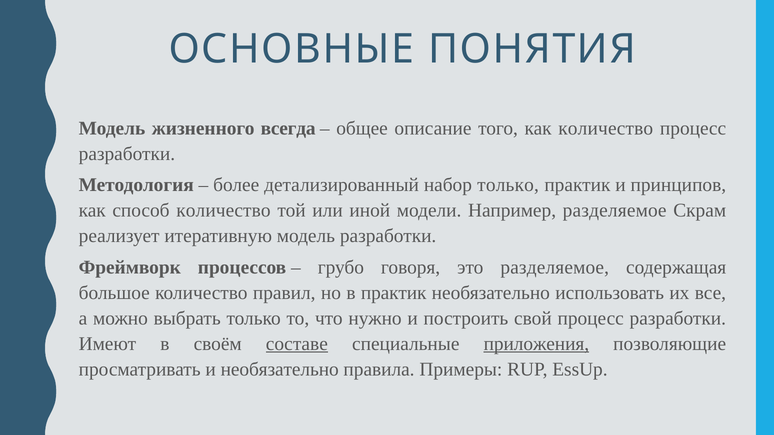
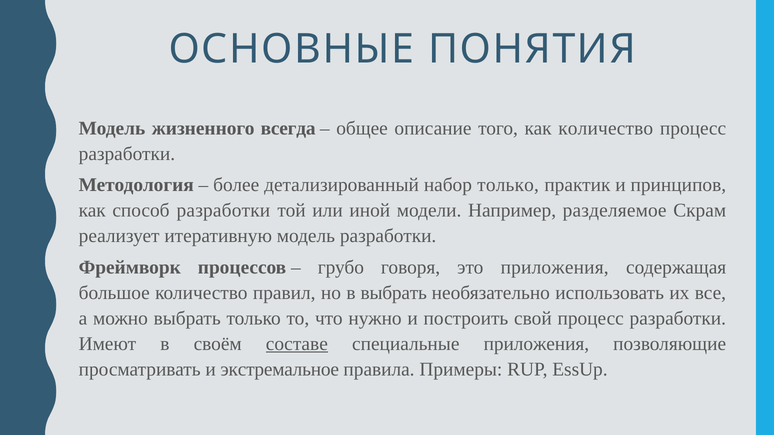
способ количество: количество -> разработки
это разделяемое: разделяемое -> приложения
в практик: практик -> выбрать
приложения at (536, 344) underline: present -> none
и необязательно: необязательно -> экстремальное
